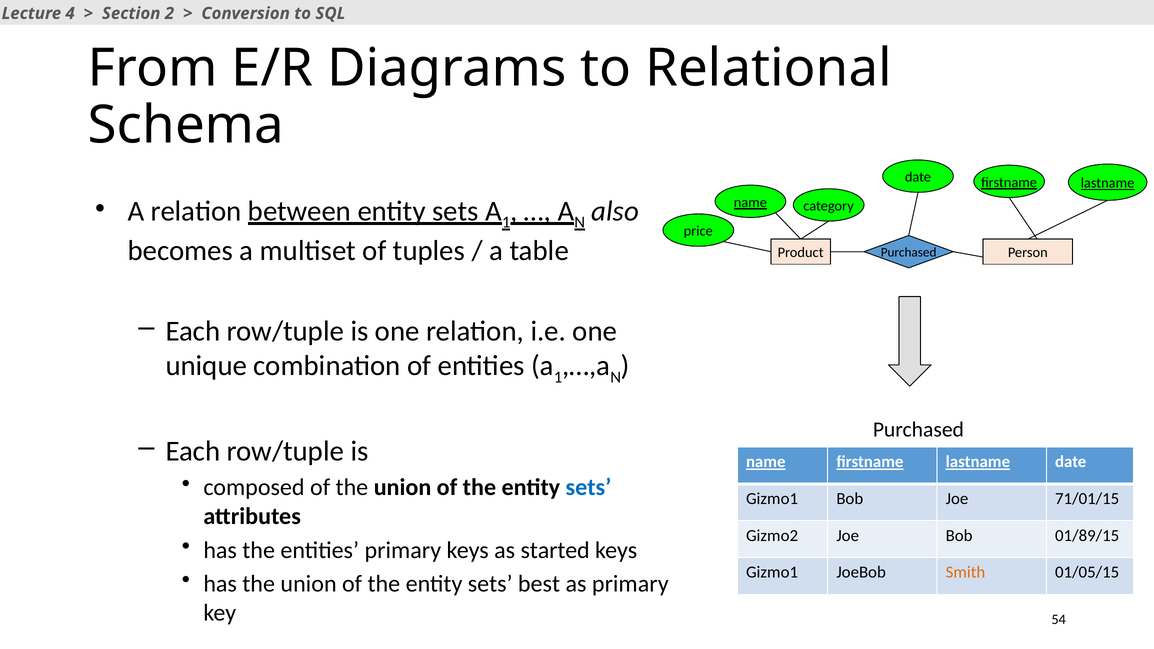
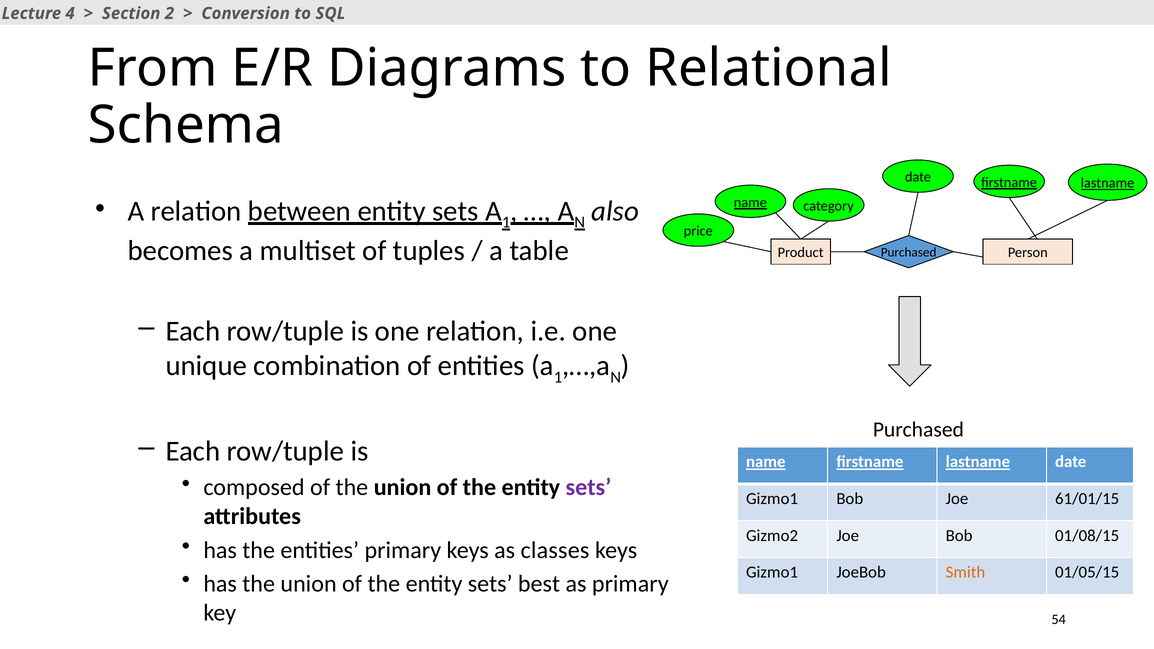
sets at (588, 488) colour: blue -> purple
71/01/15: 71/01/15 -> 61/01/15
01/89/15: 01/89/15 -> 01/08/15
started: started -> classes
